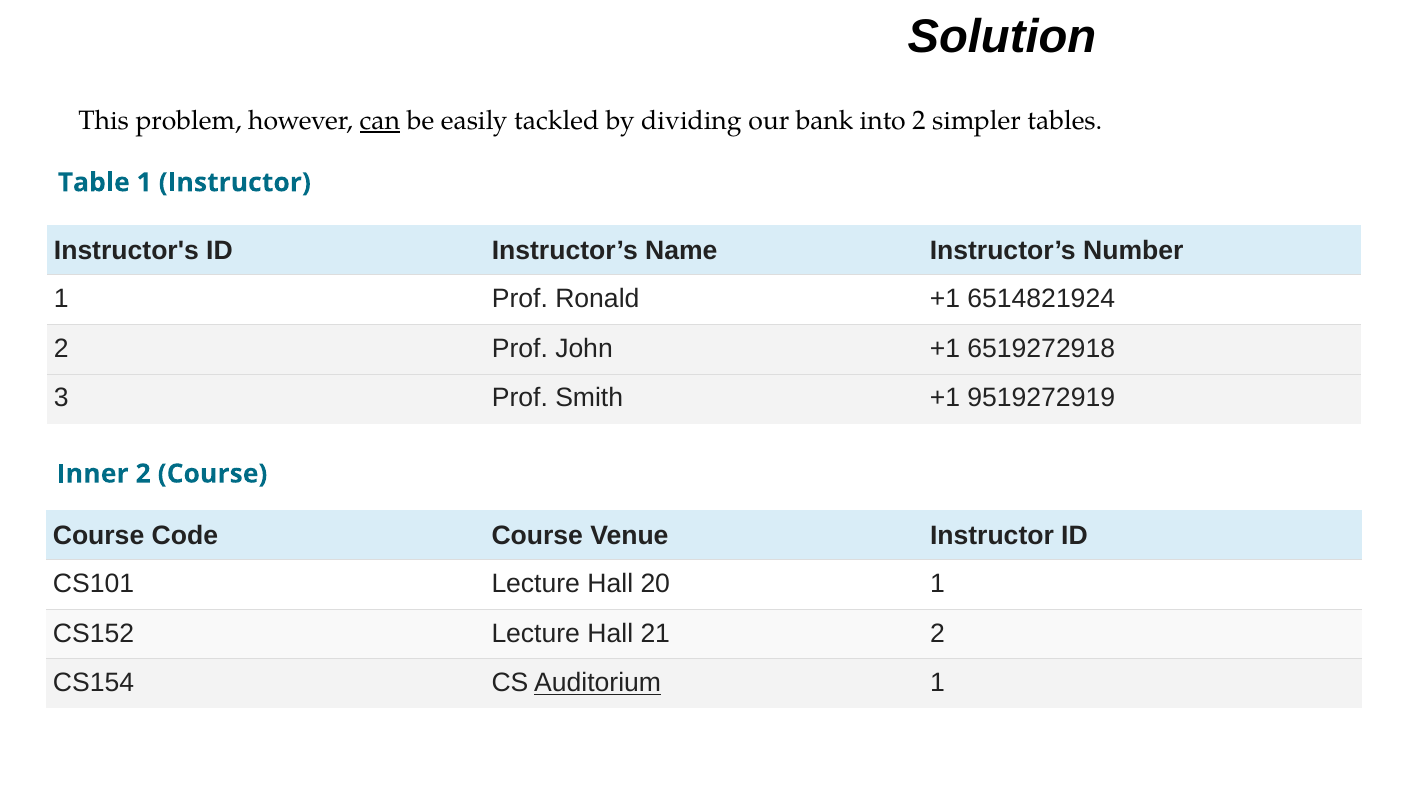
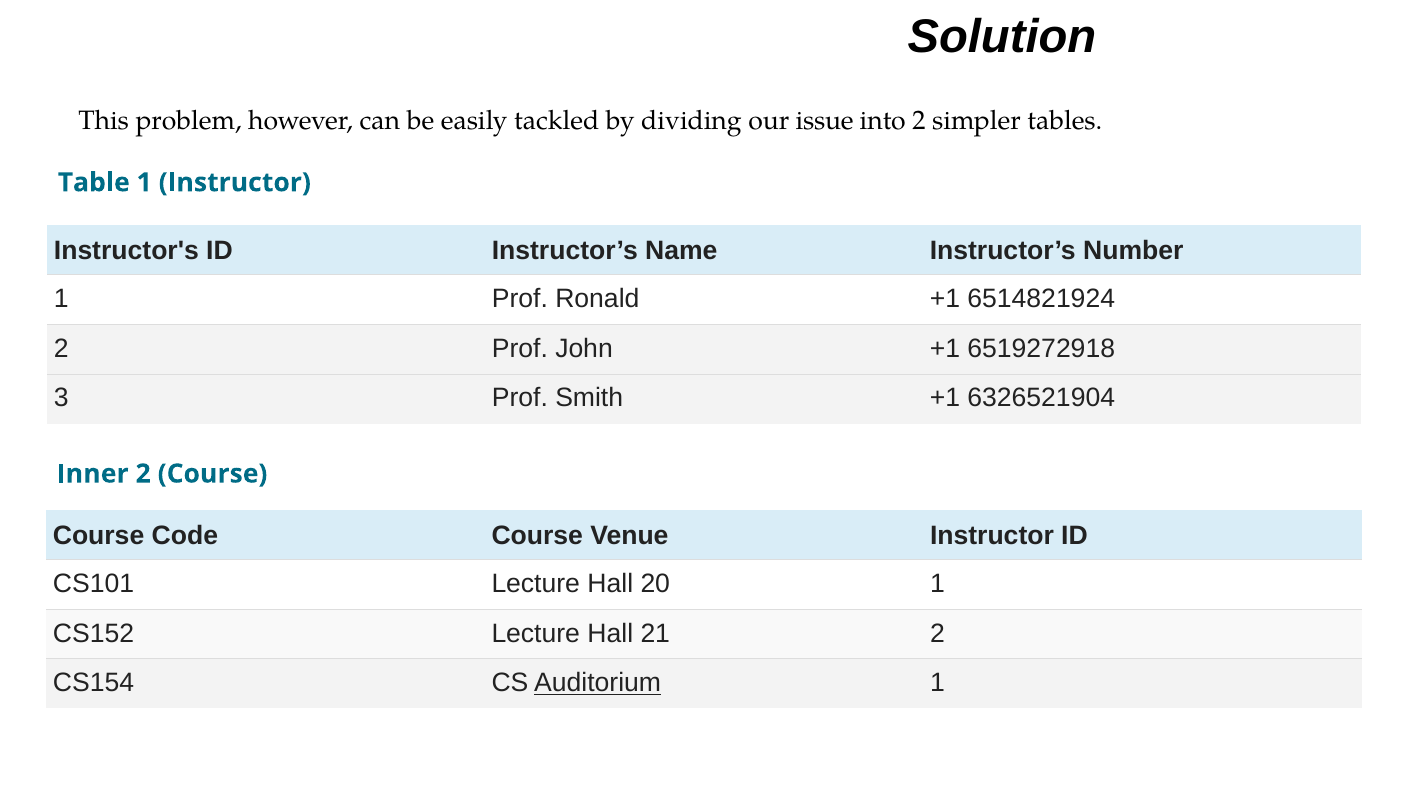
can underline: present -> none
bank: bank -> issue
9519272919: 9519272919 -> 6326521904
